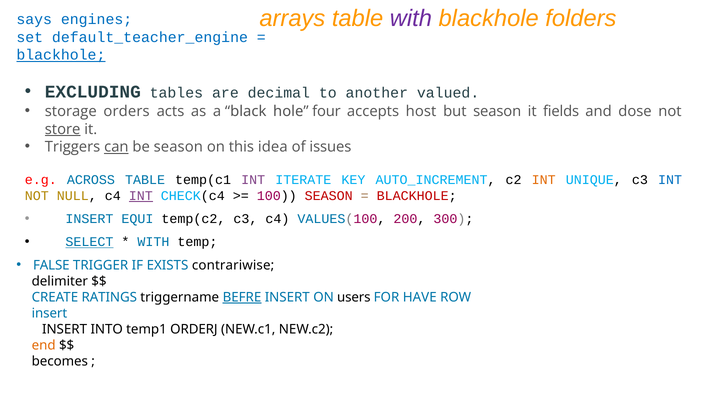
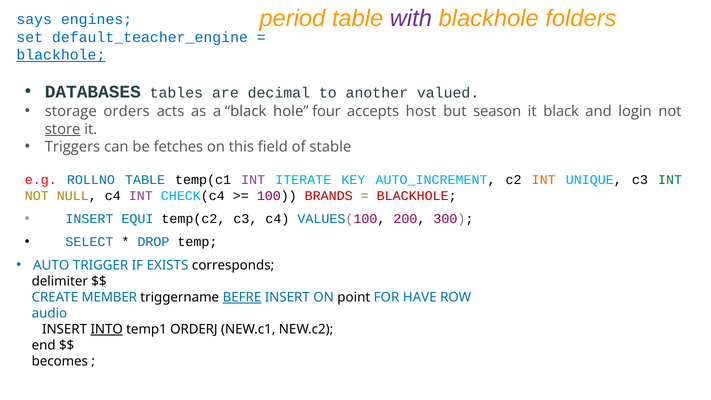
arrays: arrays -> period
EXCLUDING: EXCLUDING -> DATABASES
it fields: fields -> black
dose: dose -> login
can underline: present -> none
be season: season -> fetches
idea: idea -> field
issues: issues -> stable
ACROSS: ACROSS -> ROLLNO
INT at (670, 180) colour: blue -> green
INT at (141, 196) underline: present -> none
100 SEASON: SEASON -> BRANDS
SELECT underline: present -> none
WITH at (153, 242): WITH -> DROP
FALSE: FALSE -> AUTO
contrariwise: contrariwise -> corresponds
RATINGS: RATINGS -> MEMBER
users: users -> point
insert at (49, 313): insert -> audio
INTO underline: none -> present
end colour: orange -> black
